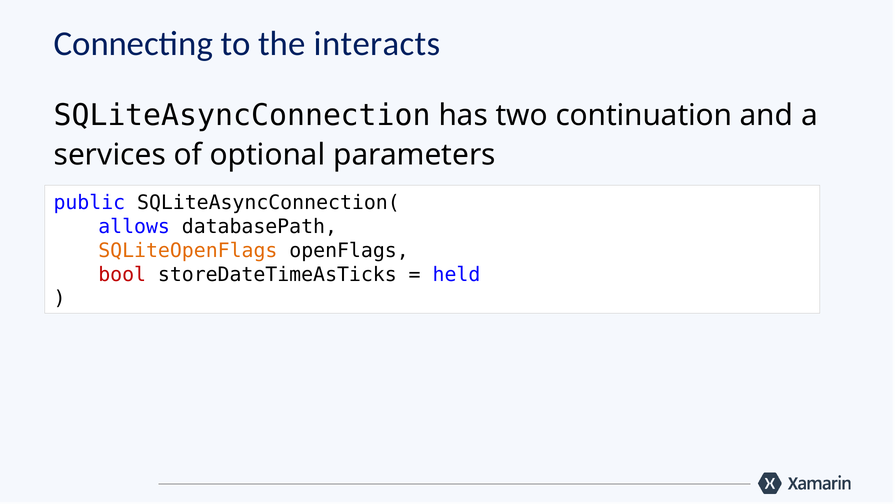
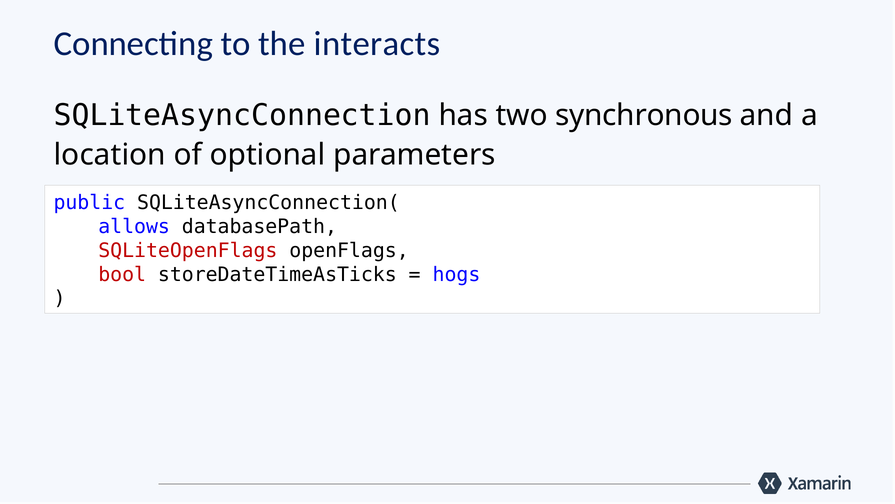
continuation: continuation -> synchronous
services: services -> location
SQLiteOpenFlags colour: orange -> red
held: held -> hogs
